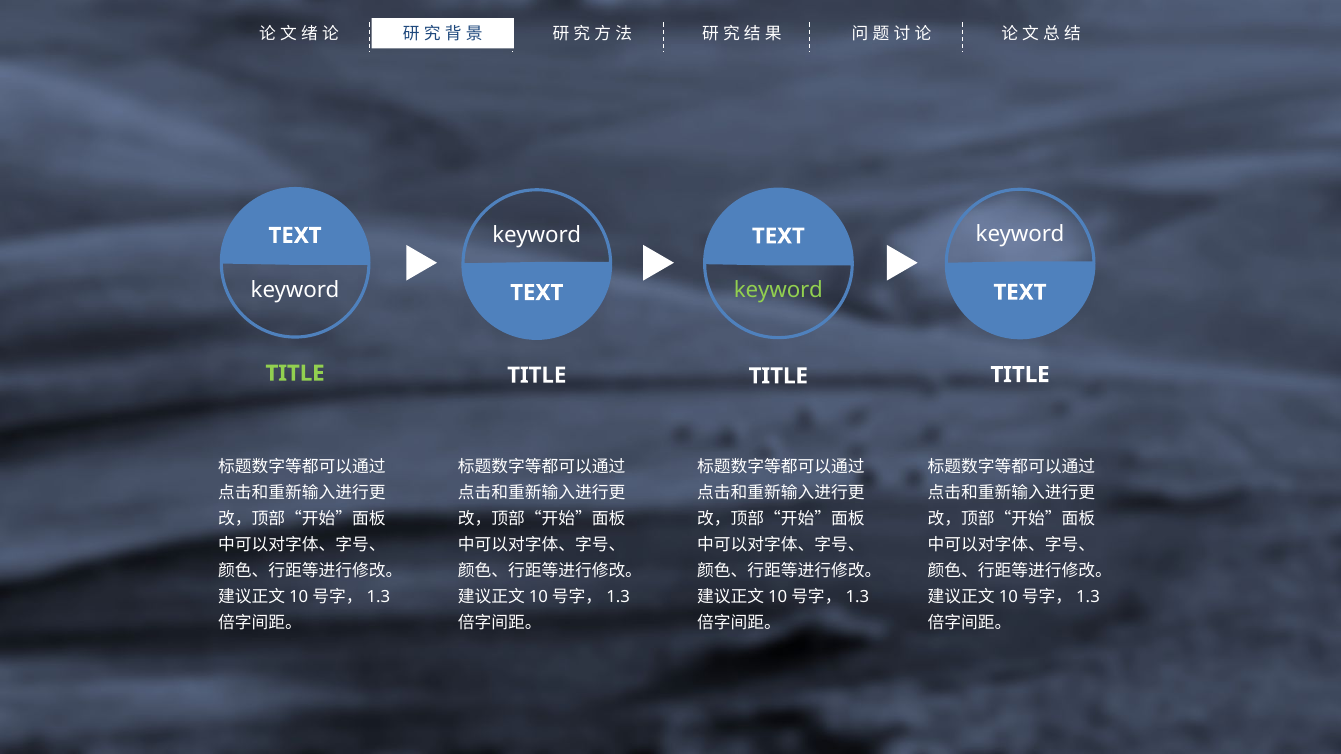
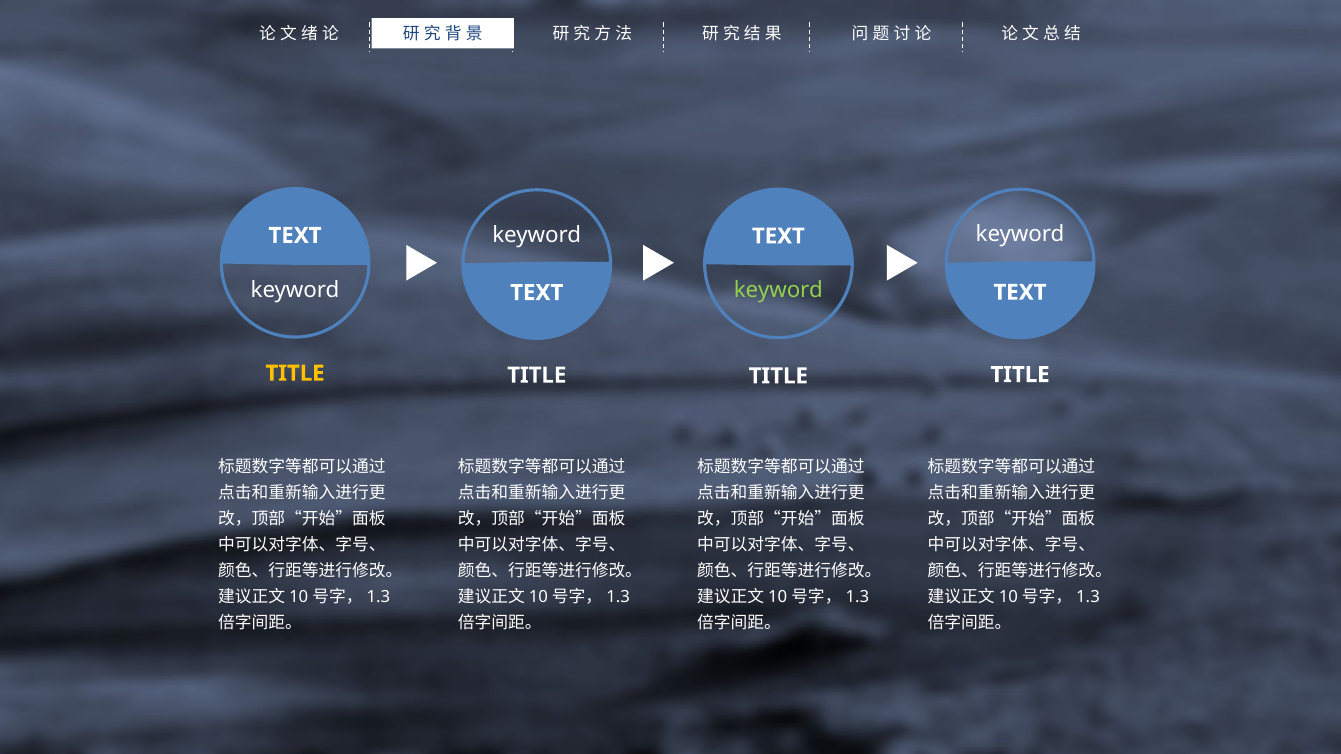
TITLE at (295, 374) colour: light green -> yellow
